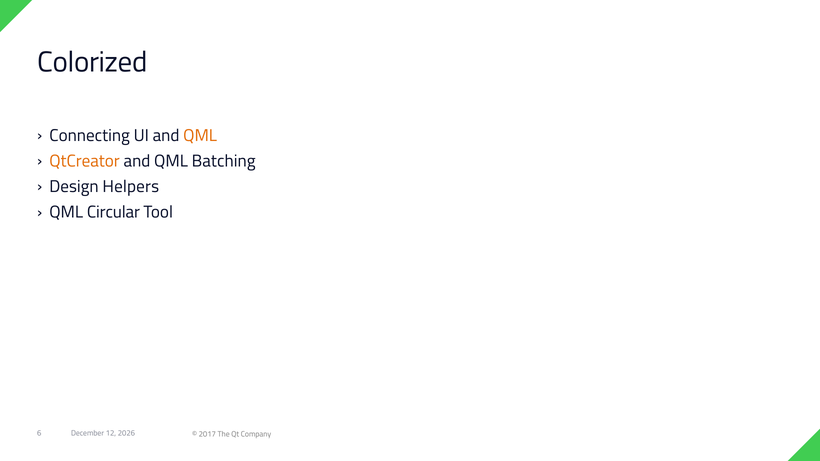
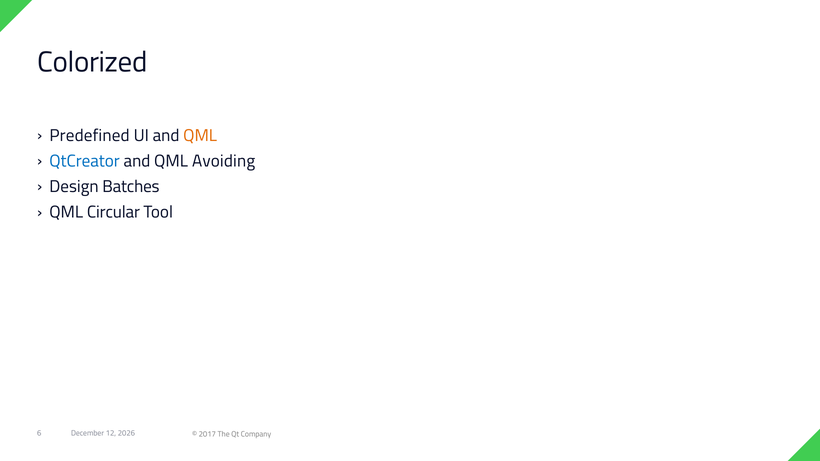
Connecting: Connecting -> Predefined
QtCreator colour: orange -> blue
Batching: Batching -> Avoiding
Helpers: Helpers -> Batches
